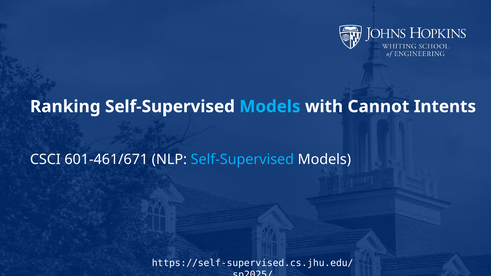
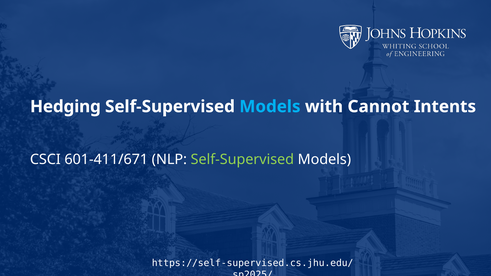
Ranking: Ranking -> Hedging
601-461/671: 601-461/671 -> 601-411/671
Self-Supervised at (242, 160) colour: light blue -> light green
